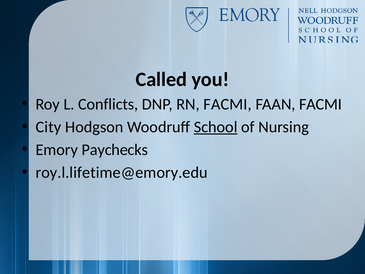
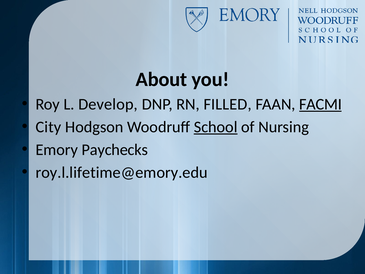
Called: Called -> About
Conflicts: Conflicts -> Develop
RN FACMI: FACMI -> FILLED
FACMI at (320, 104) underline: none -> present
